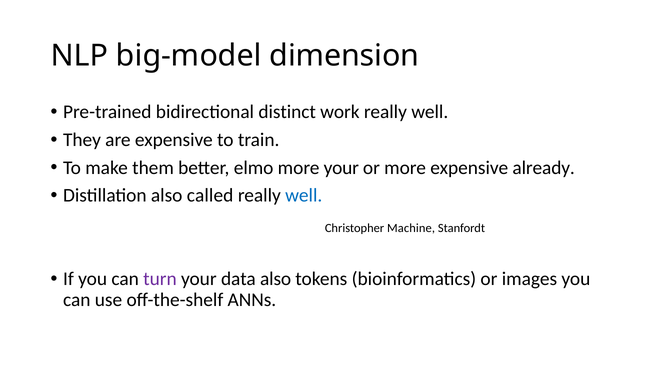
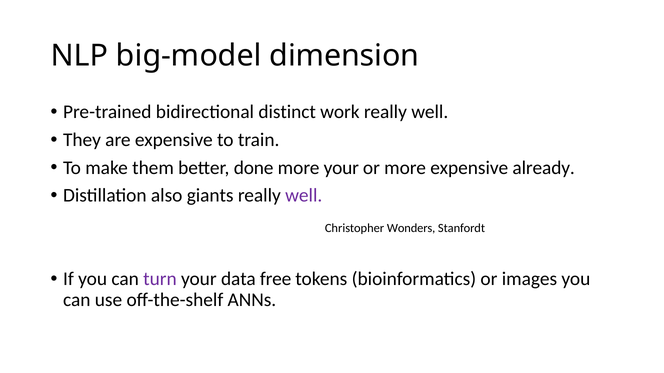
elmo: elmo -> done
called: called -> giants
well at (304, 196) colour: blue -> purple
Machine: Machine -> Wonders
data also: also -> free
